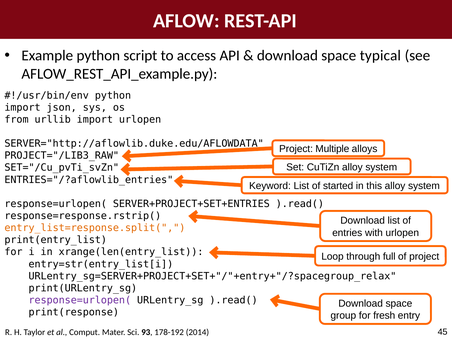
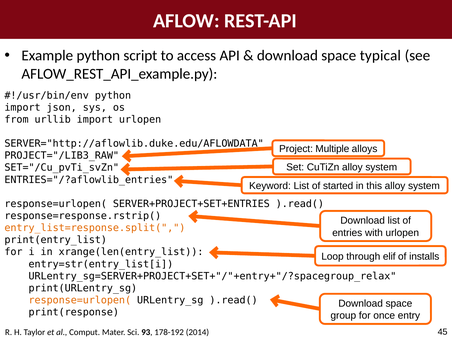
full: full -> elif
of project: project -> installs
response=urlopen( at (80, 300) colour: purple -> orange
fresh: fresh -> once
